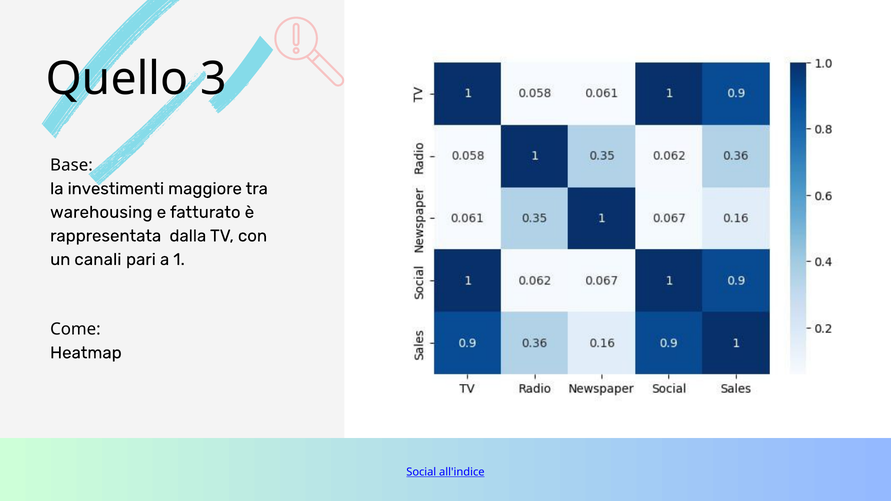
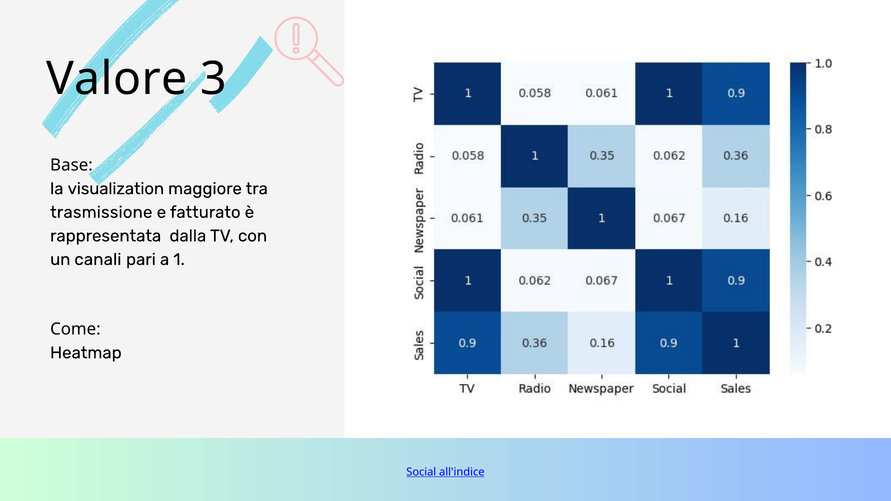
Quello: Quello -> Valore
investimenti: investimenti -> visualization
warehousing: warehousing -> trasmissione
